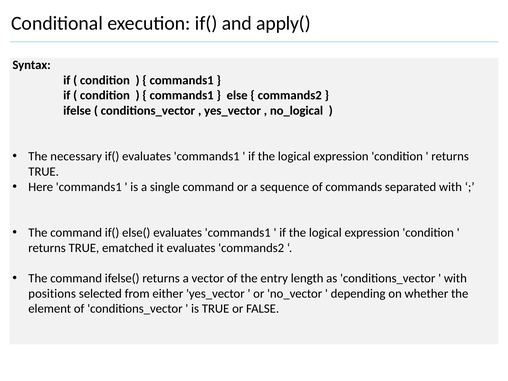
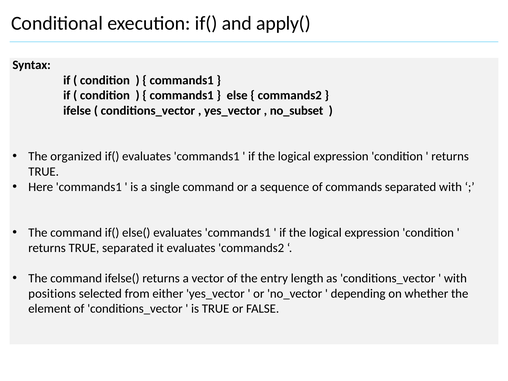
no_logical: no_logical -> no_subset
necessary: necessary -> organized
TRUE ematched: ematched -> separated
